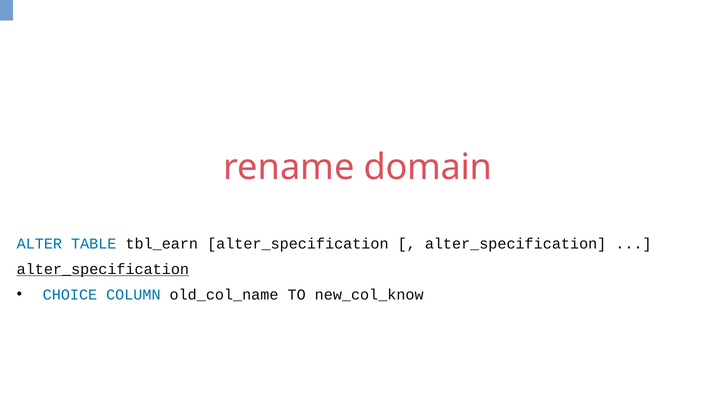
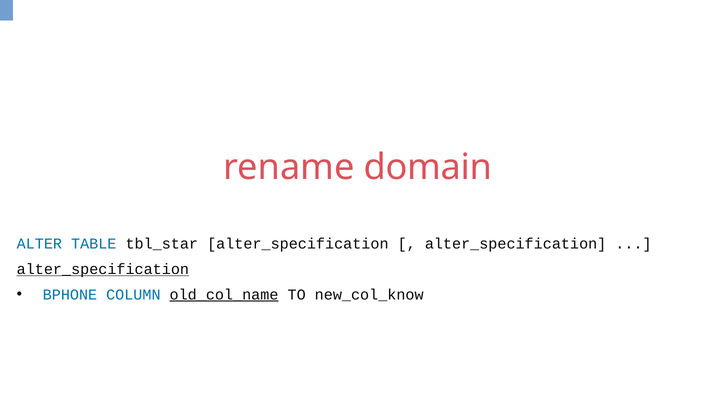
tbl_earn: tbl_earn -> tbl_star
CHOICE: CHOICE -> BPHONE
old_col_name underline: none -> present
